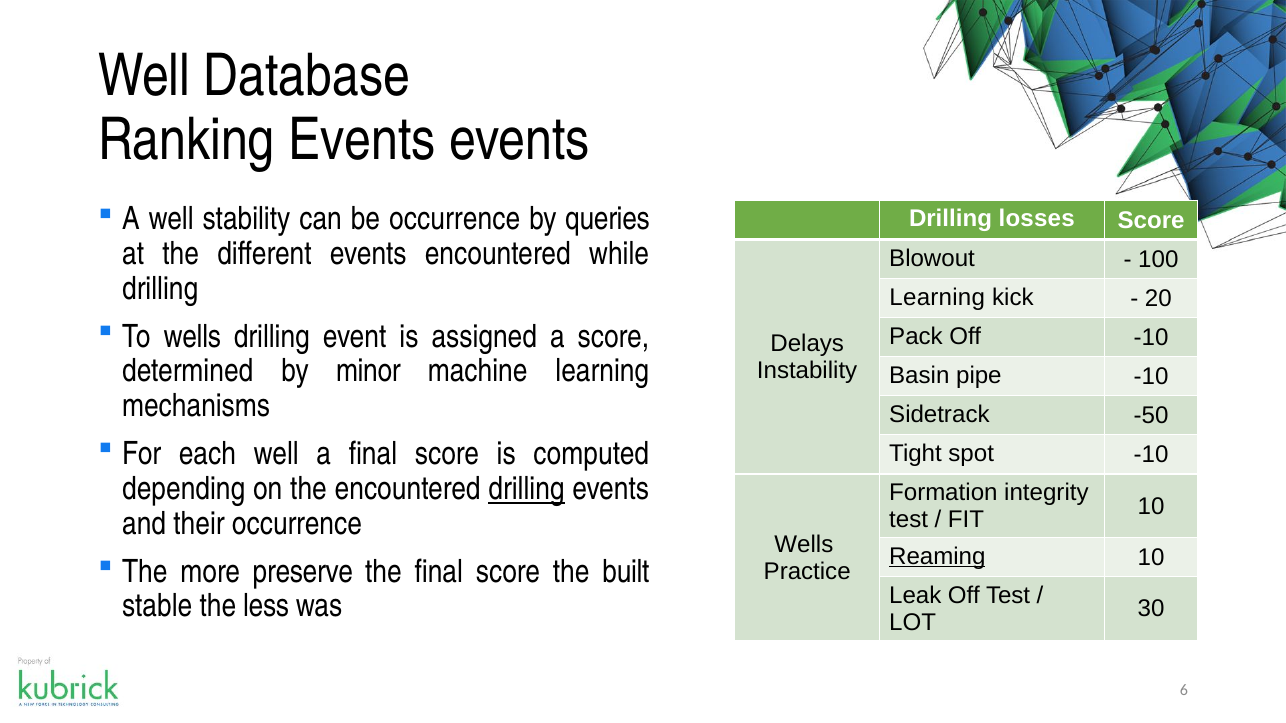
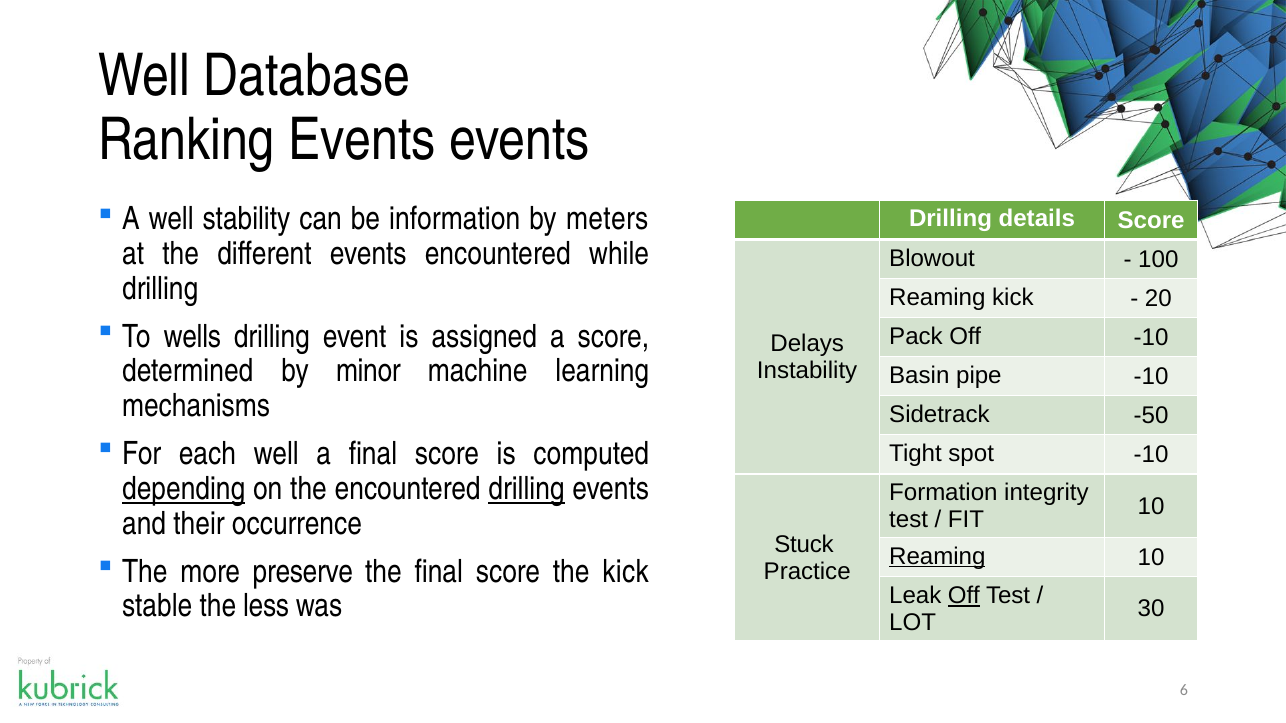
be occurrence: occurrence -> information
queries: queries -> meters
losses: losses -> details
Learning at (937, 297): Learning -> Reaming
depending underline: none -> present
Wells at (804, 544): Wells -> Stuck
the built: built -> kick
Off at (964, 596) underline: none -> present
